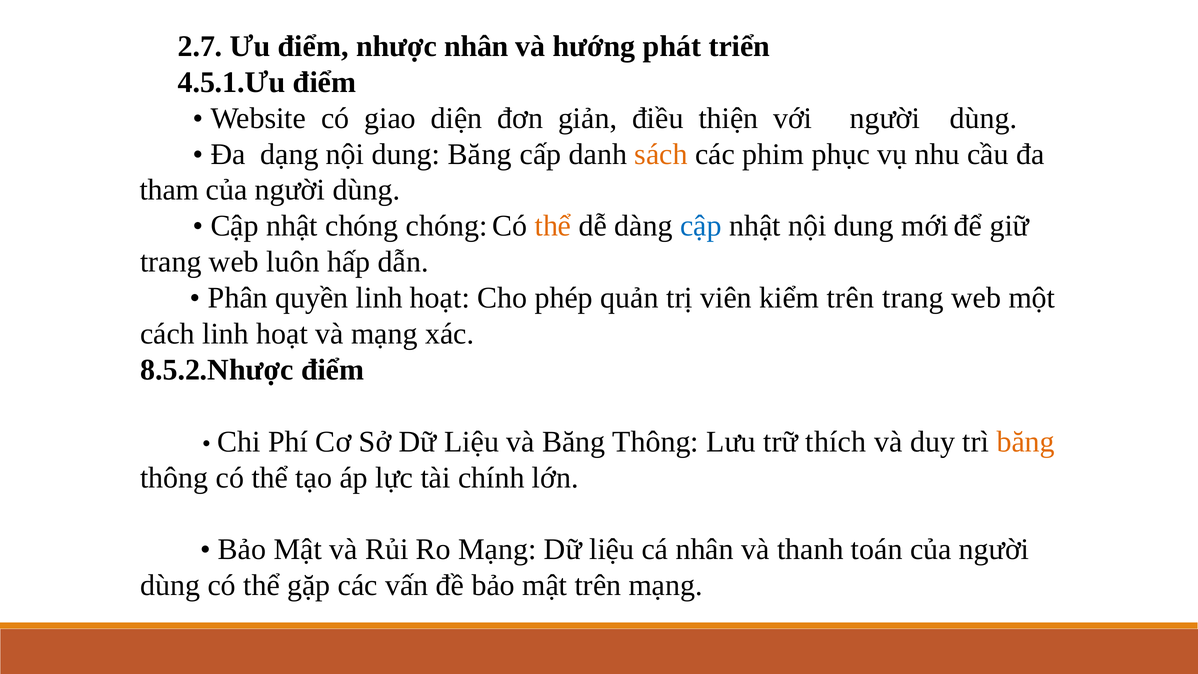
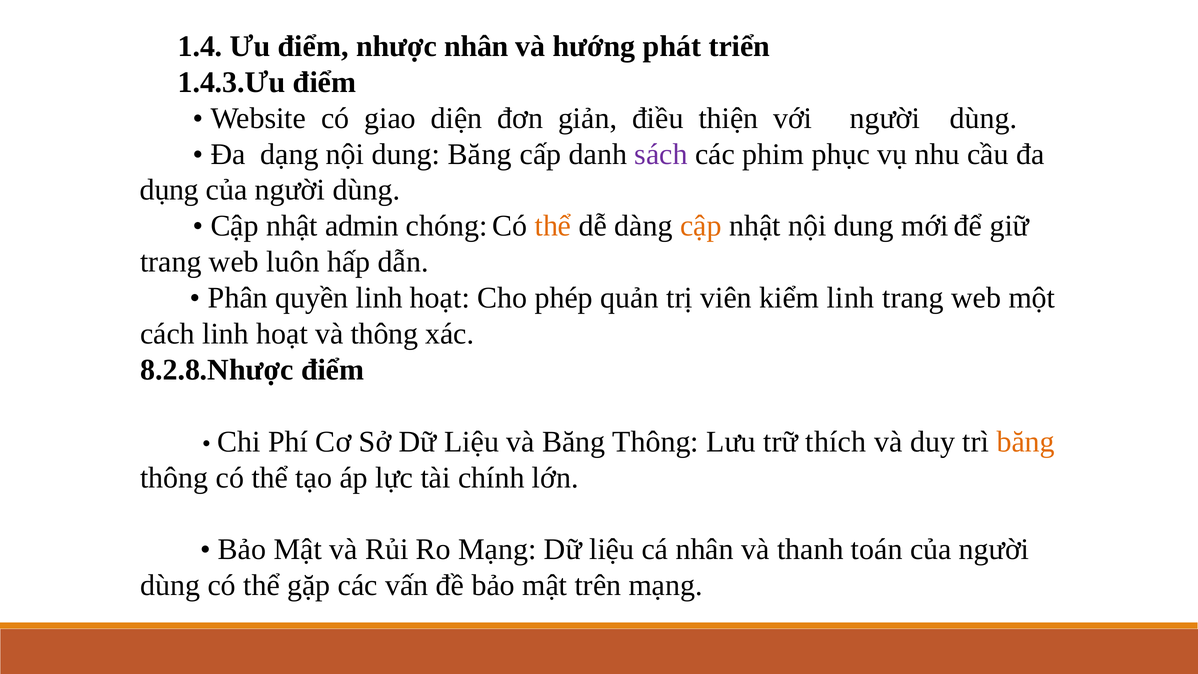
2.7: 2.7 -> 1.4
4.5.1.Ưu: 4.5.1.Ưu -> 1.4.3.Ưu
sách colour: orange -> purple
tham: tham -> dụng
nhật chóng: chóng -> admin
cập at (701, 226) colour: blue -> orange
kiểm trên: trên -> linh
và mạng: mạng -> thông
8.5.2.Nhược: 8.5.2.Nhược -> 8.2.8.Nhược
